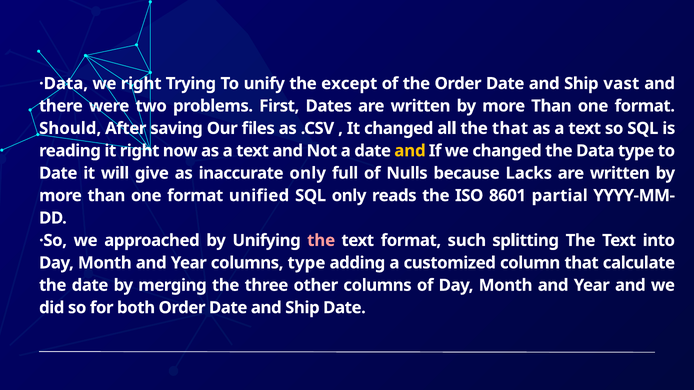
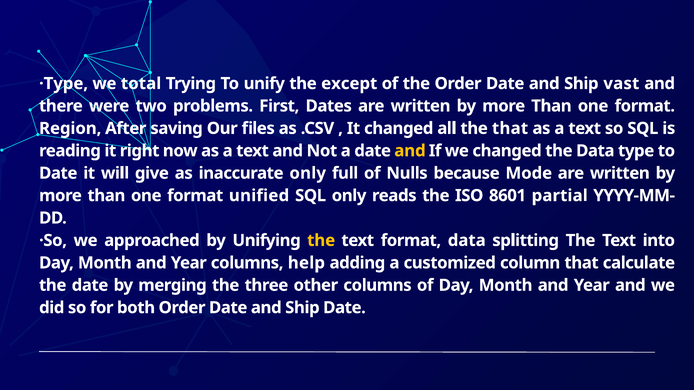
·Data: ·Data -> ·Type
we right: right -> total
Should: Should -> Region
Lacks: Lacks -> Mode
the at (321, 241) colour: pink -> yellow
format such: such -> data
columns type: type -> help
